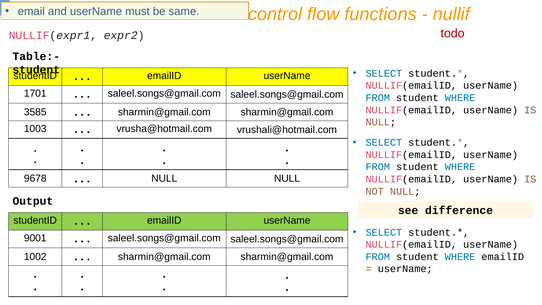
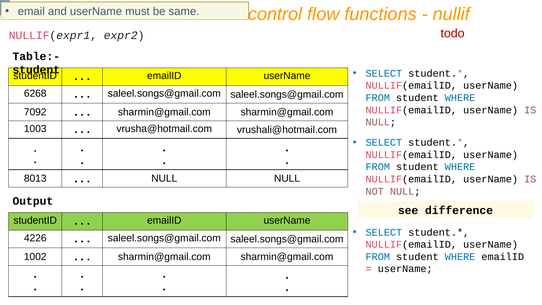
1701: 1701 -> 6268
3585: 3585 -> 7092
9678: 9678 -> 8013
9001: 9001 -> 4226
